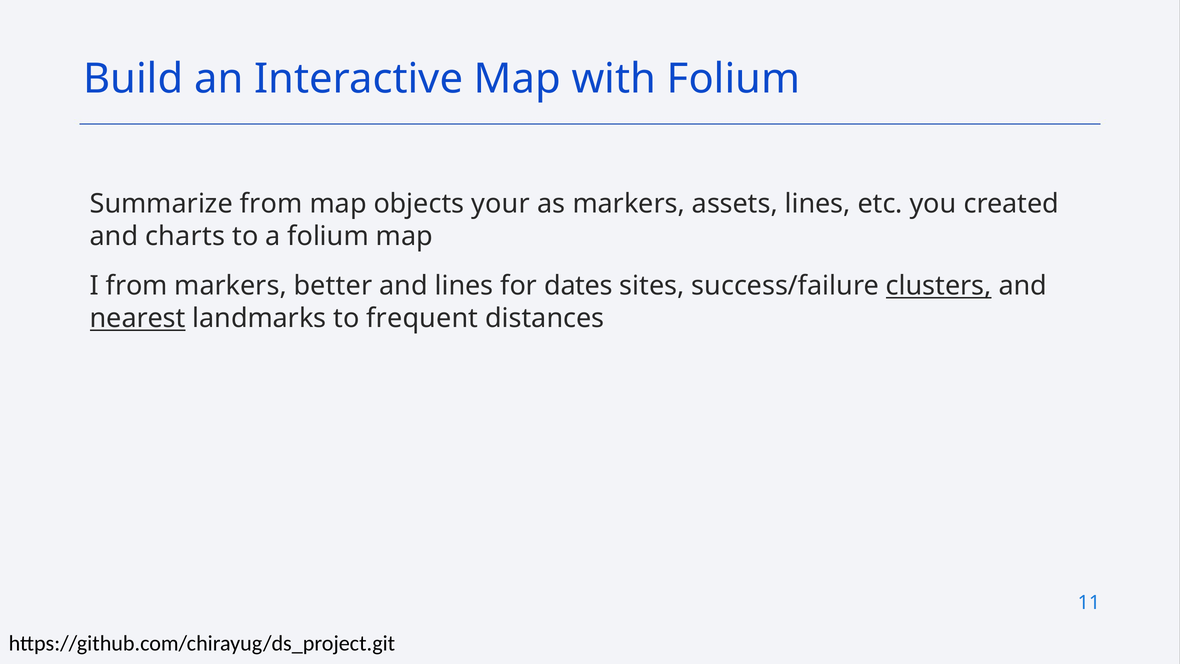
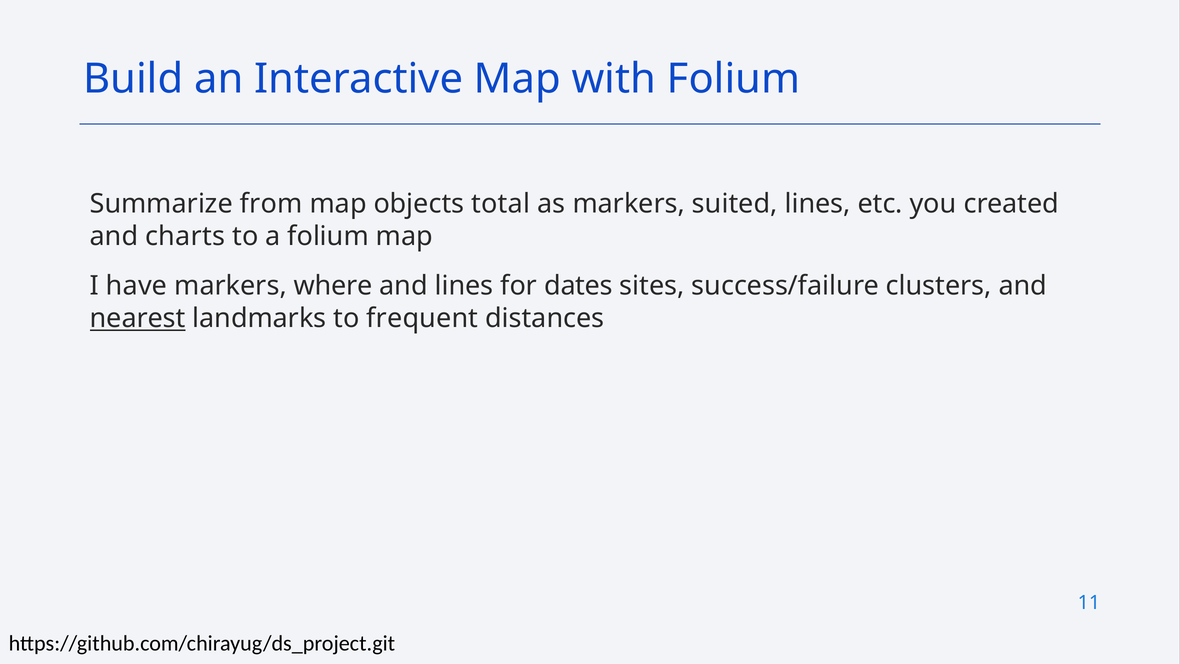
your: your -> total
assets: assets -> suited
I from: from -> have
better: better -> where
clusters underline: present -> none
